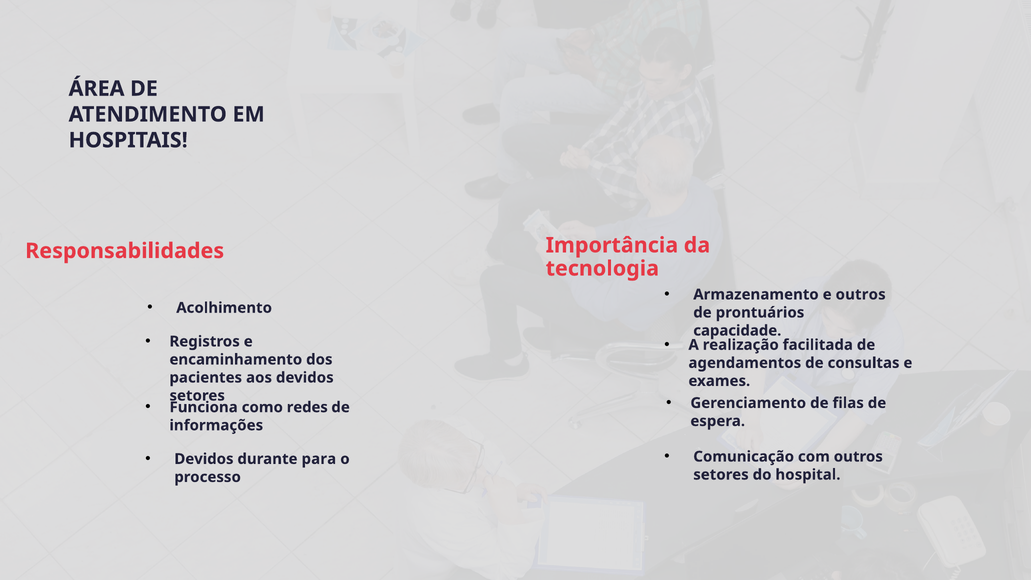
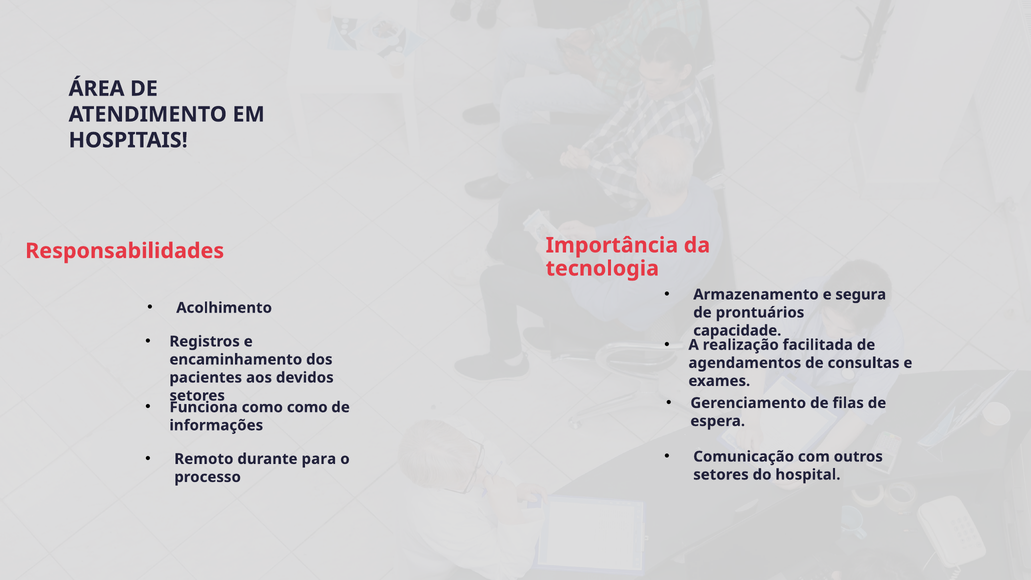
e outros: outros -> segura
como redes: redes -> como
Devidos at (204, 459): Devidos -> Remoto
